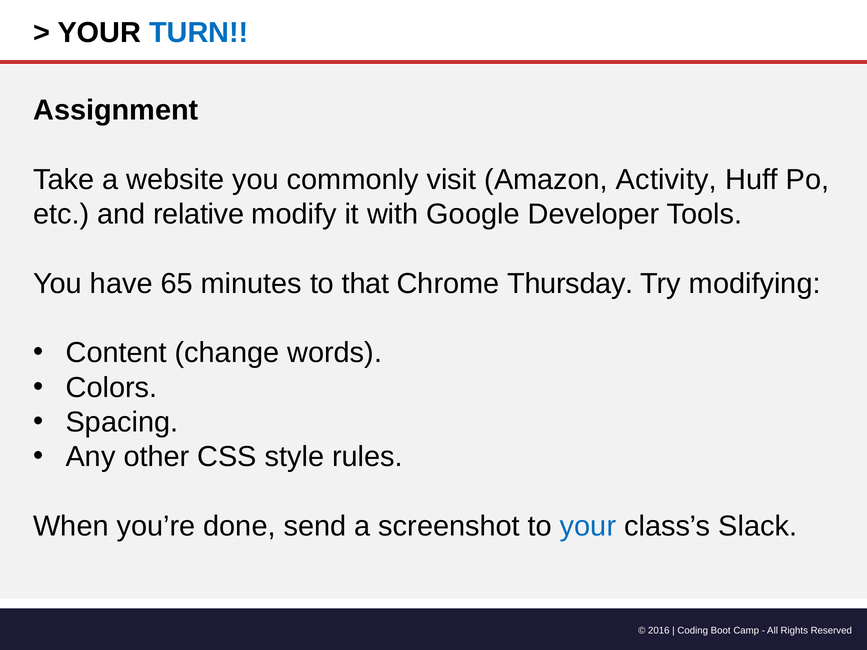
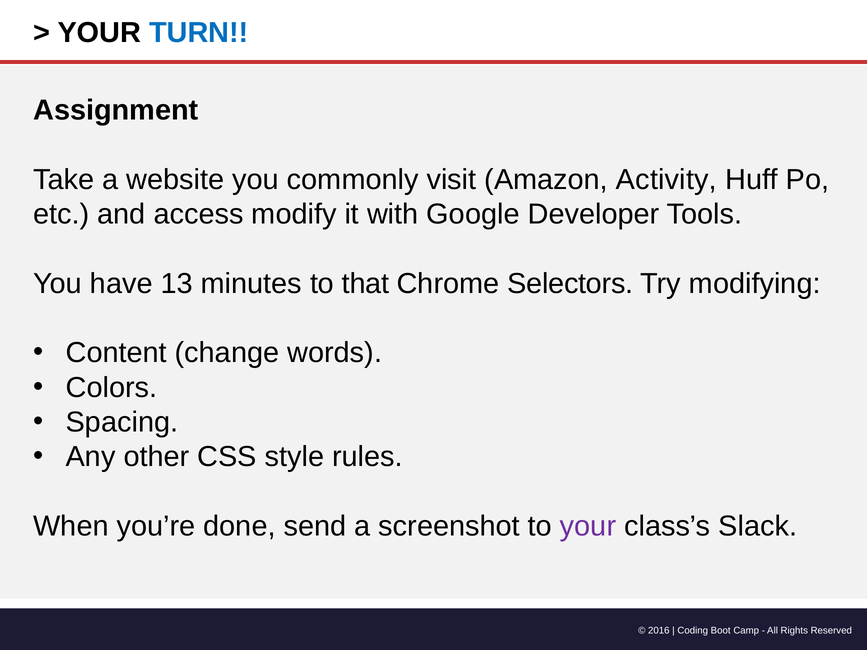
relative: relative -> access
65: 65 -> 13
Thursday: Thursday -> Selectors
your at (588, 526) colour: blue -> purple
